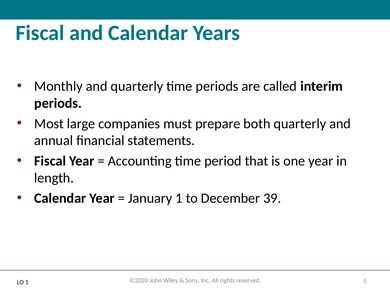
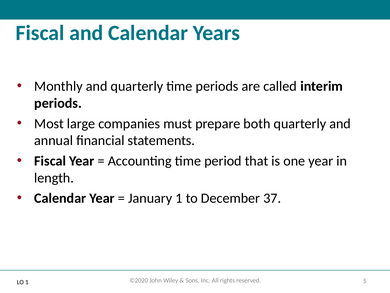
39: 39 -> 37
